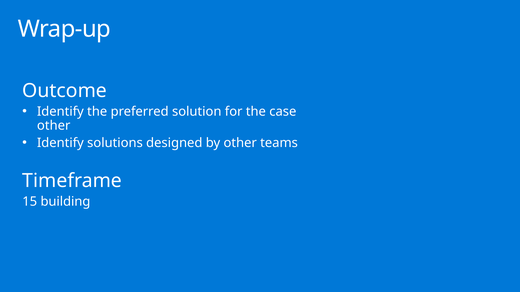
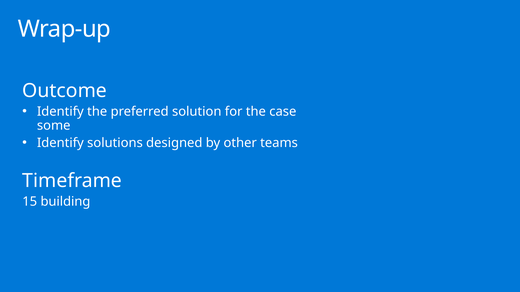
other at (54, 126): other -> some
